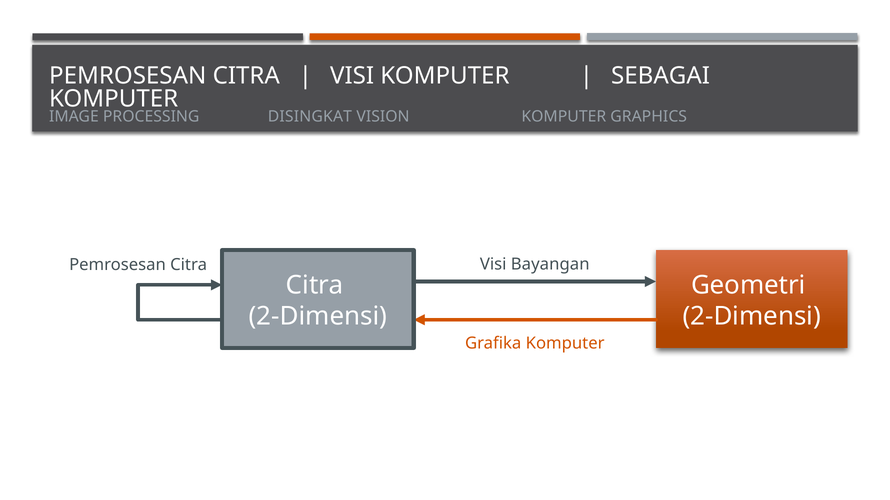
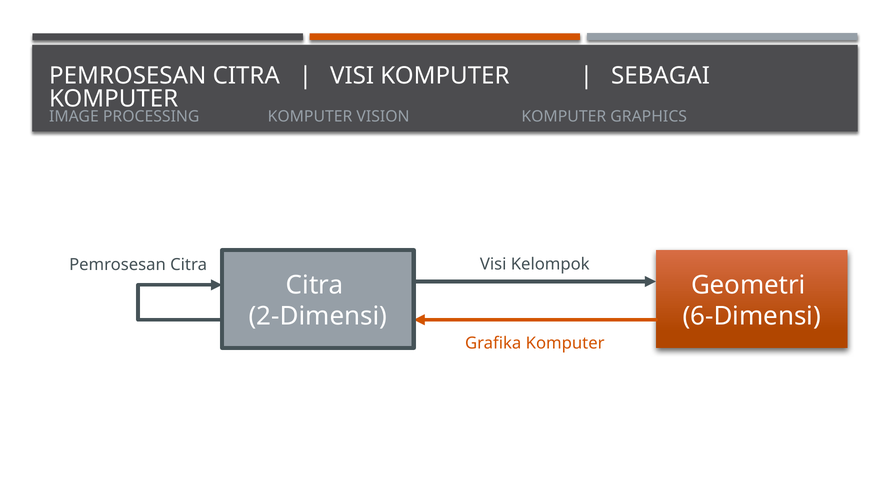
PROCESSING DISINGKAT: DISINGKAT -> KOMPUTER
Bayangan: Bayangan -> Kelompok
2-Dimensi at (752, 317): 2-Dimensi -> 6-Dimensi
